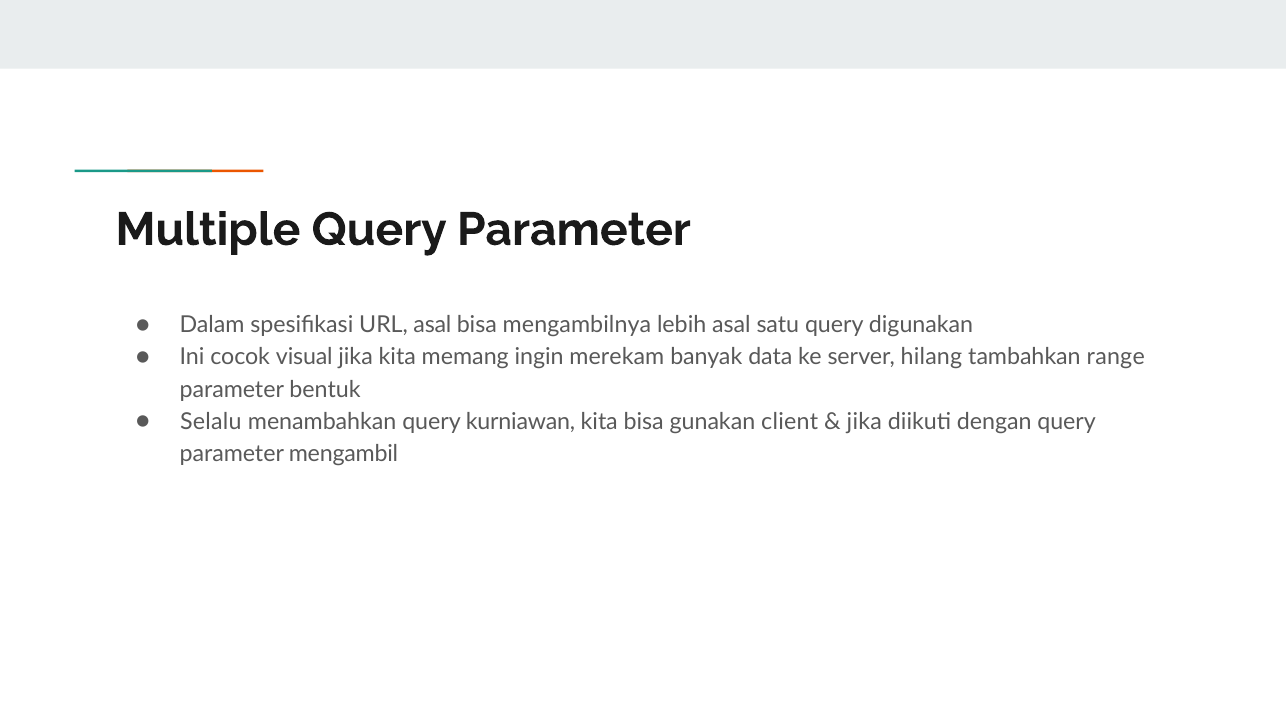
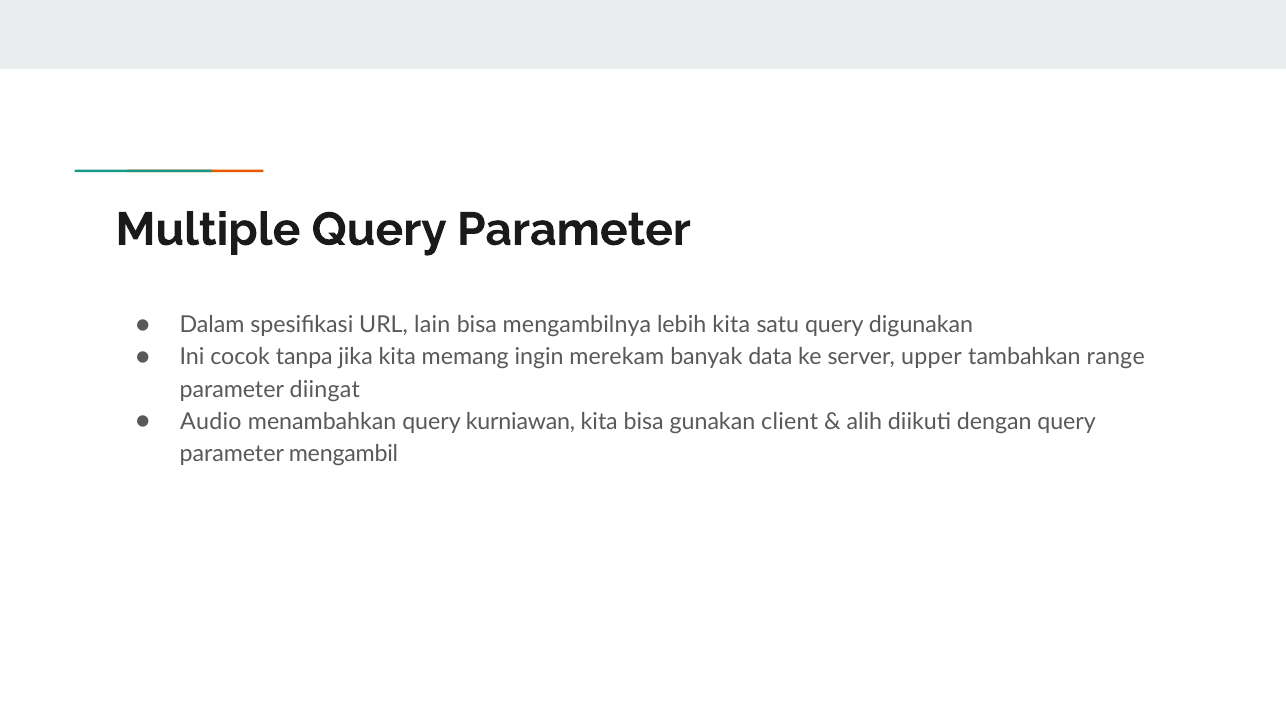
URL asal: asal -> lain
lebih asal: asal -> kita
visual: visual -> tanpa
hilang: hilang -> upper
bentuk: bentuk -> diingat
Selalu: Selalu -> Audio
jika at (864, 421): jika -> alih
